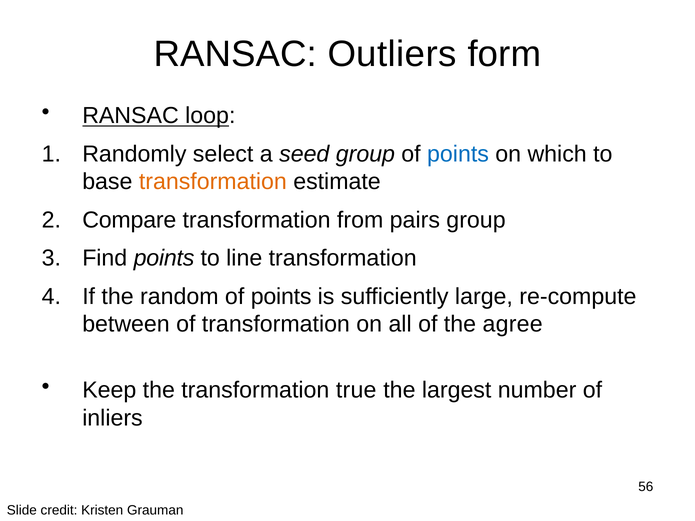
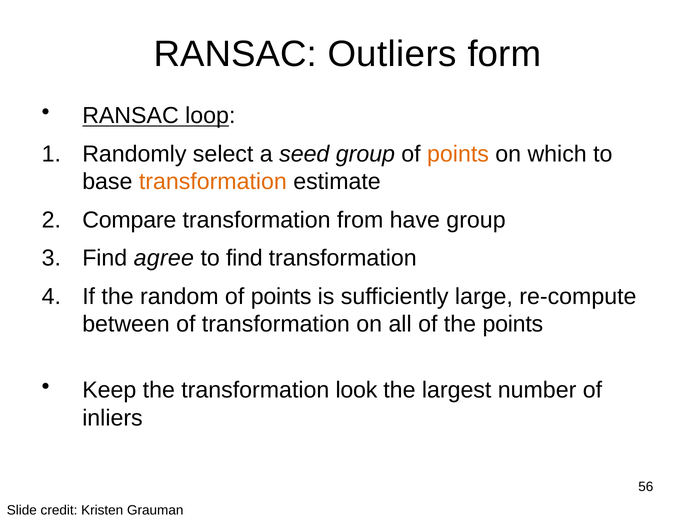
points at (458, 154) colour: blue -> orange
pairs: pairs -> have
Find points: points -> agree
to line: line -> find
the agree: agree -> points
true: true -> look
